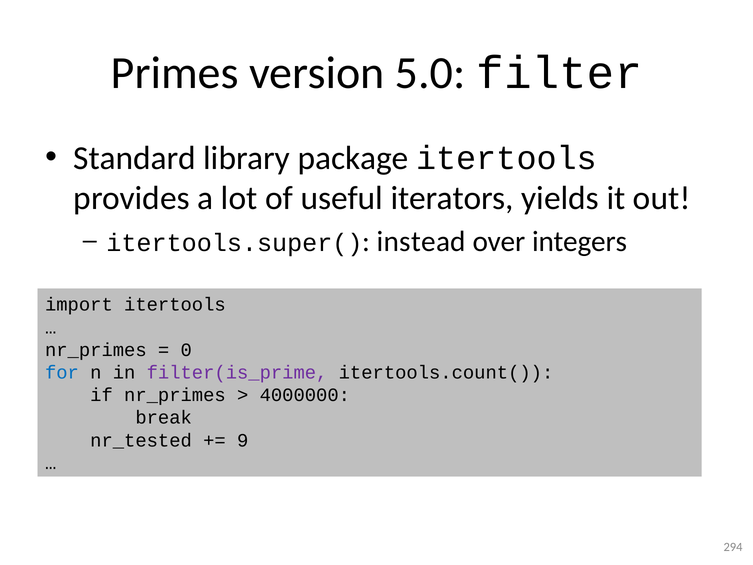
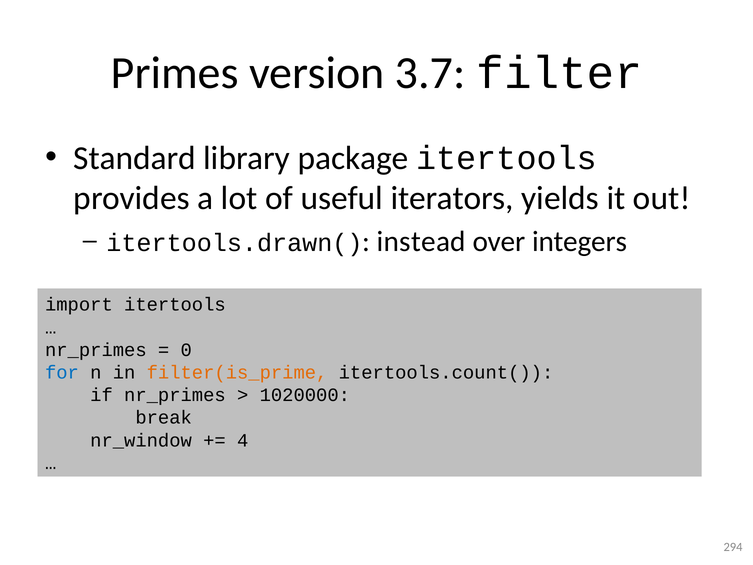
5.0: 5.0 -> 3.7
itertools.super(: itertools.super( -> itertools.drawn(
filter(is_prime colour: purple -> orange
4000000: 4000000 -> 1020000
nr_tested: nr_tested -> nr_window
9: 9 -> 4
